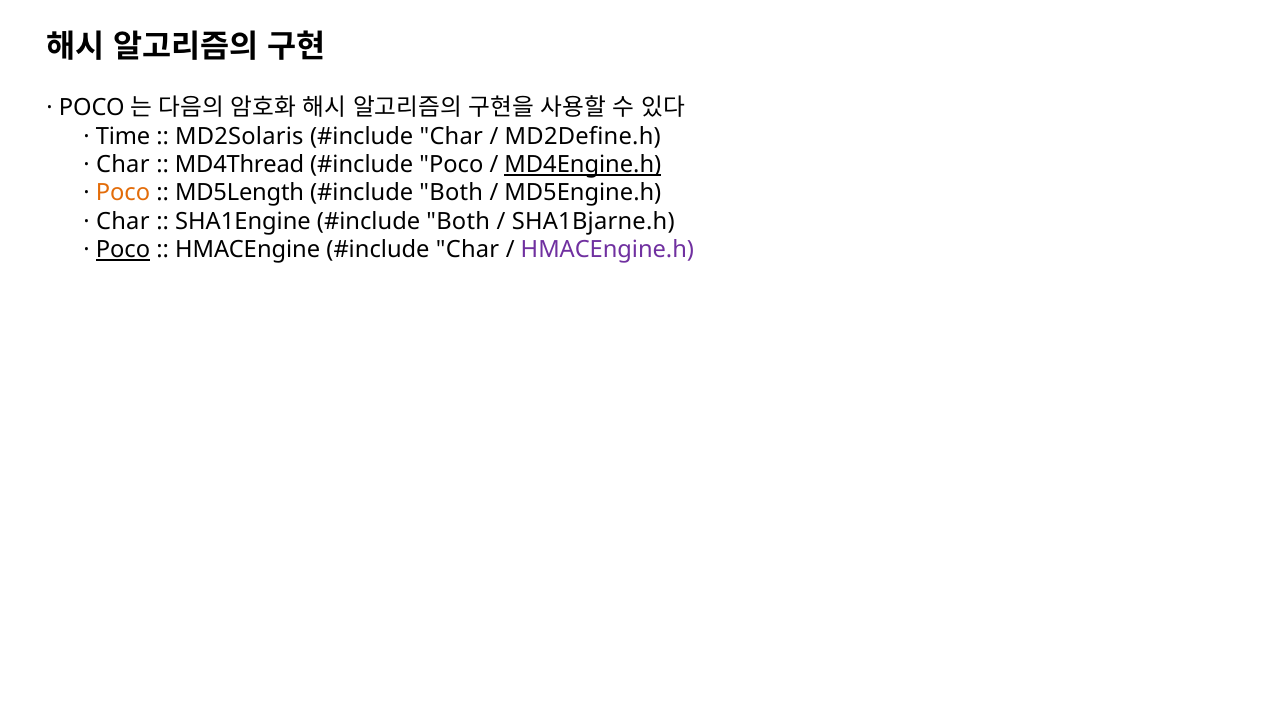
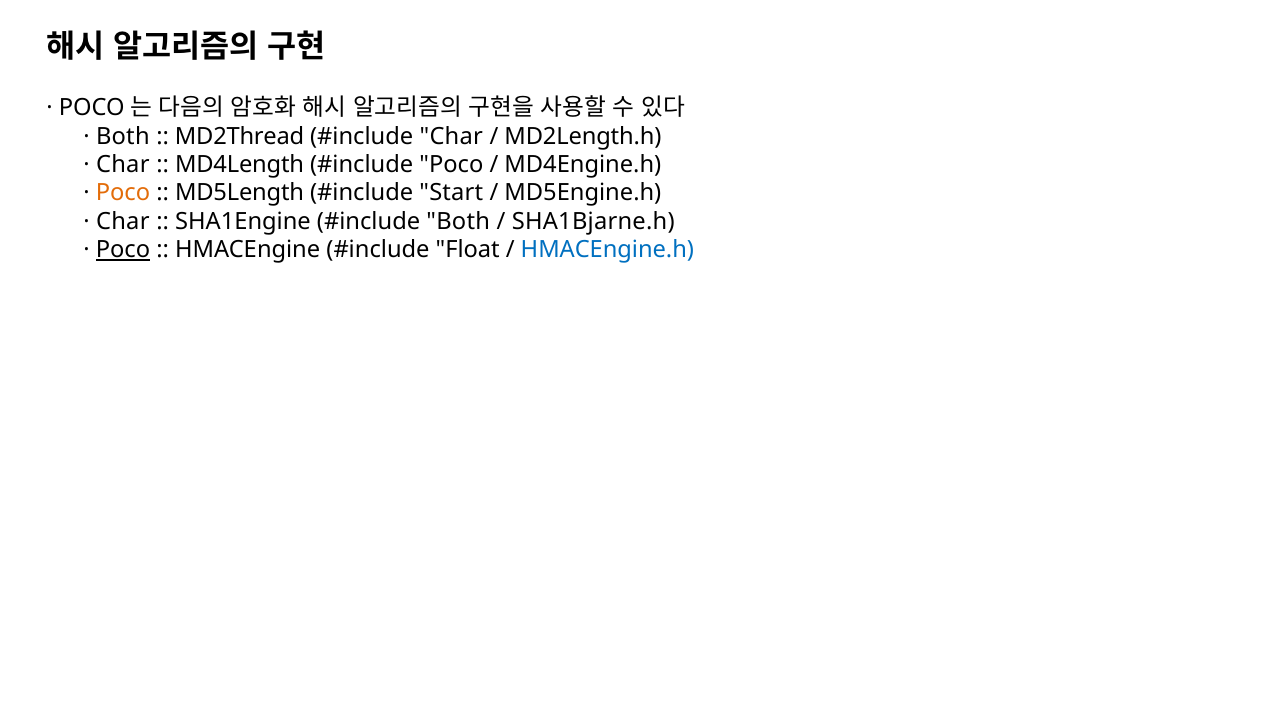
Time at (123, 136): Time -> Both
MD2Solaris: MD2Solaris -> MD2Thread
MD2Define.h: MD2Define.h -> MD2Length.h
MD4Thread: MD4Thread -> MD4Length
MD4Engine.h underline: present -> none
Both at (451, 193): Both -> Start
Char at (468, 250): Char -> Float
HMACEngine.h colour: purple -> blue
